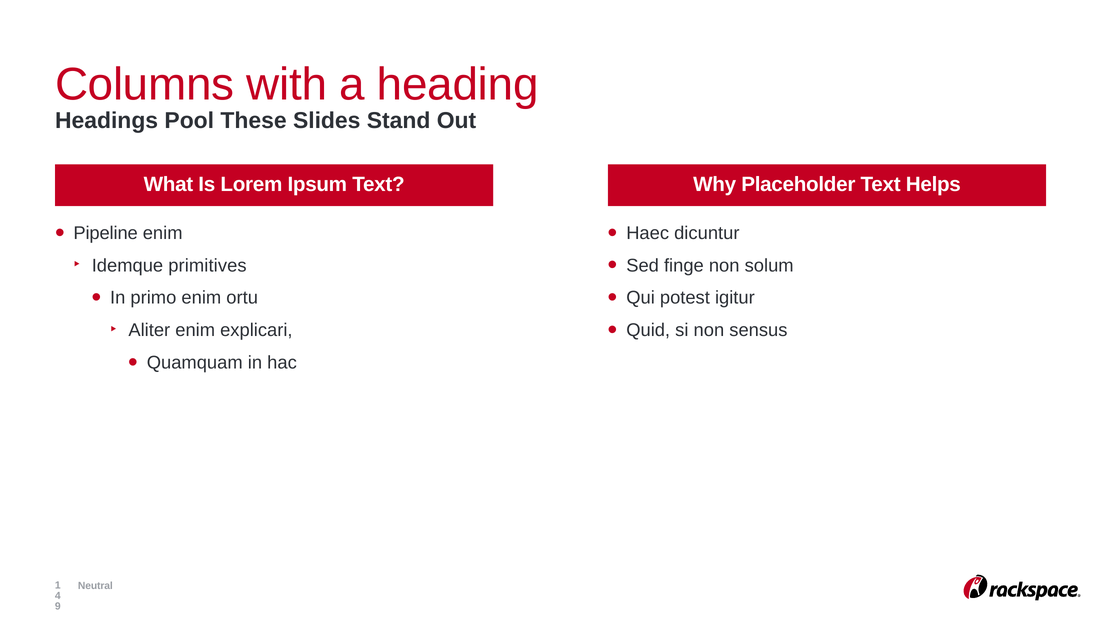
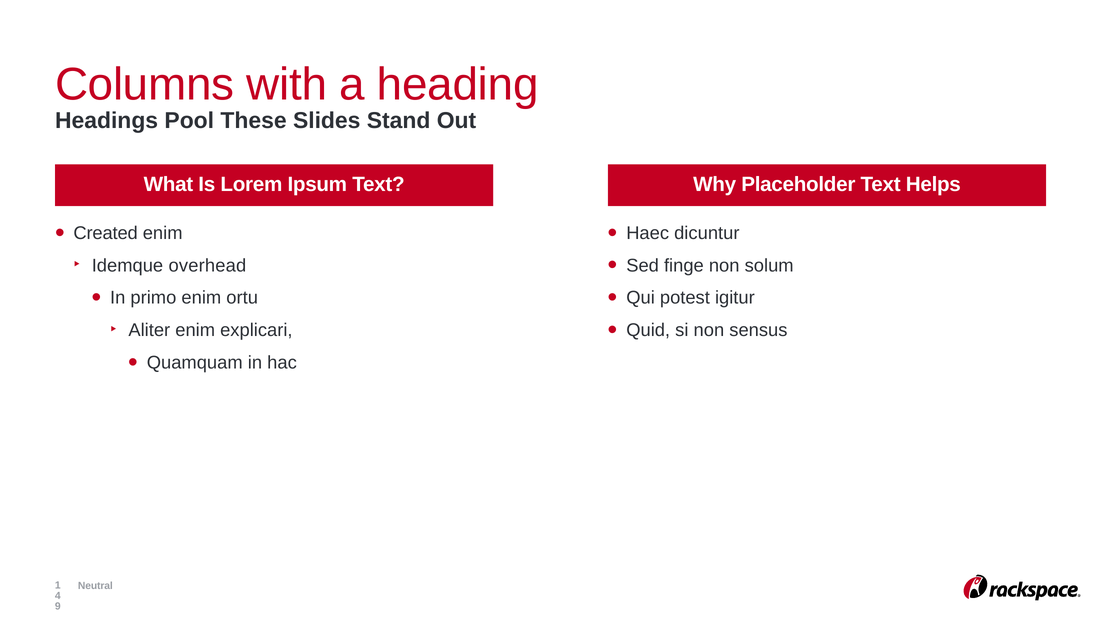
Pipeline: Pipeline -> Created
primitives: primitives -> overhead
